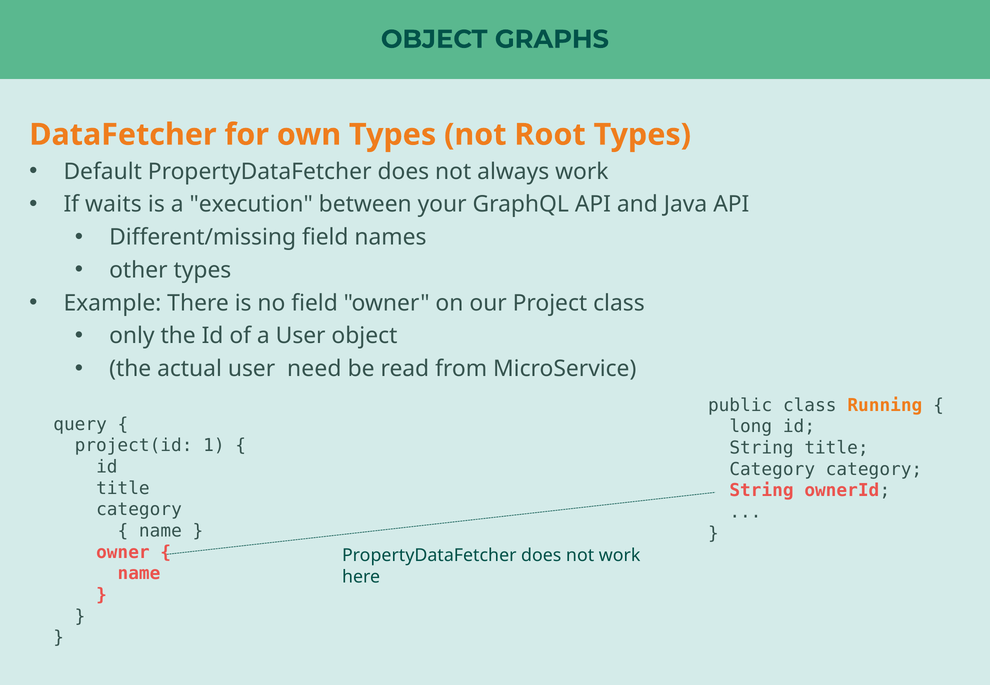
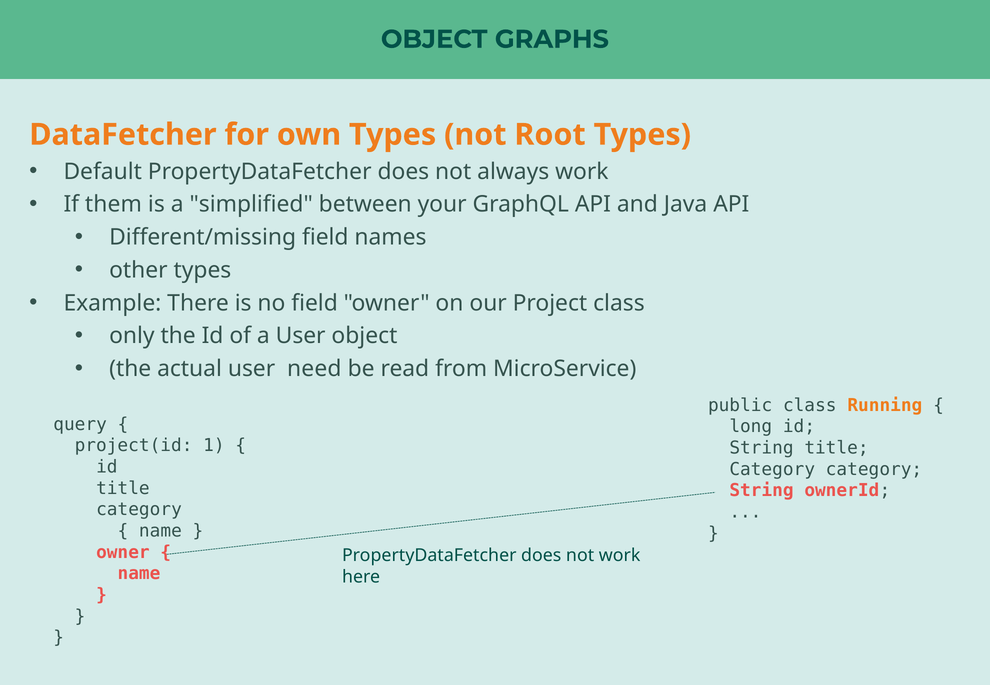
waits: waits -> them
execution: execution -> simplified
